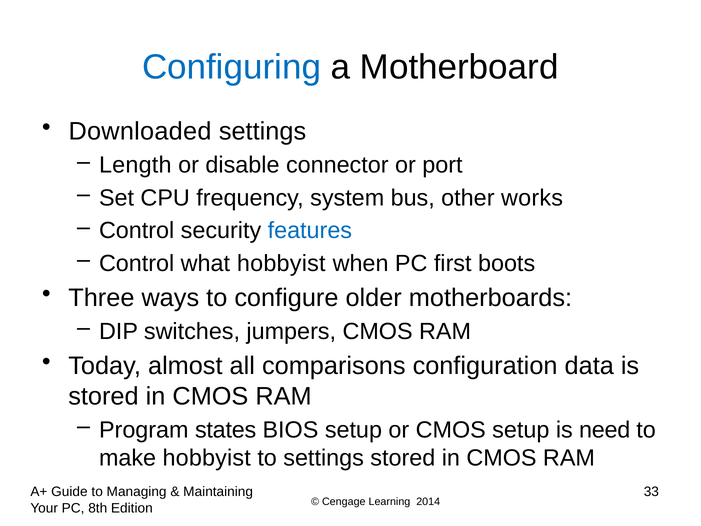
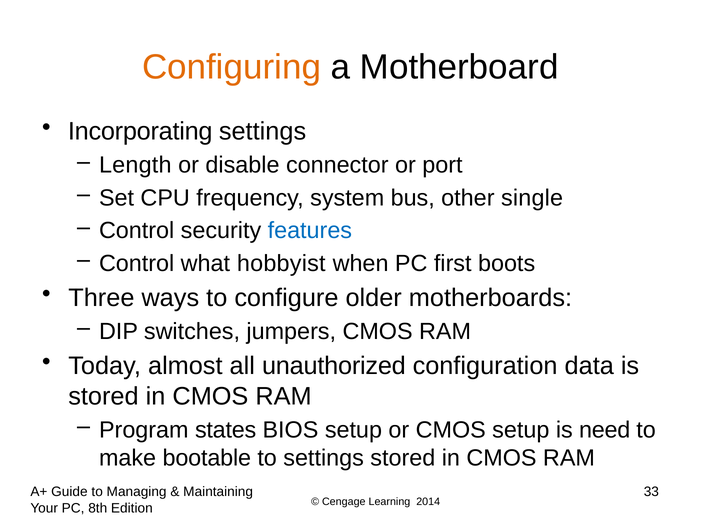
Configuring colour: blue -> orange
Downloaded: Downloaded -> Incorporating
works: works -> single
comparisons: comparisons -> unauthorized
make hobbyist: hobbyist -> bootable
